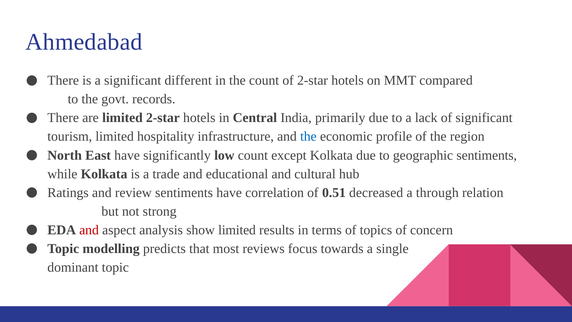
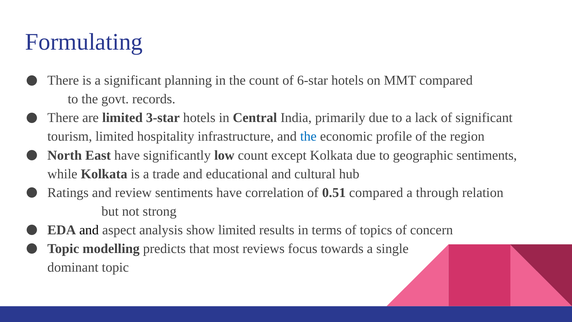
Ahmedabad: Ahmedabad -> Formulating
different: different -> planning
of 2-star: 2-star -> 6-star
limited 2-star: 2-star -> 3-star
0.51 decreased: decreased -> compared
and at (89, 230) colour: red -> black
